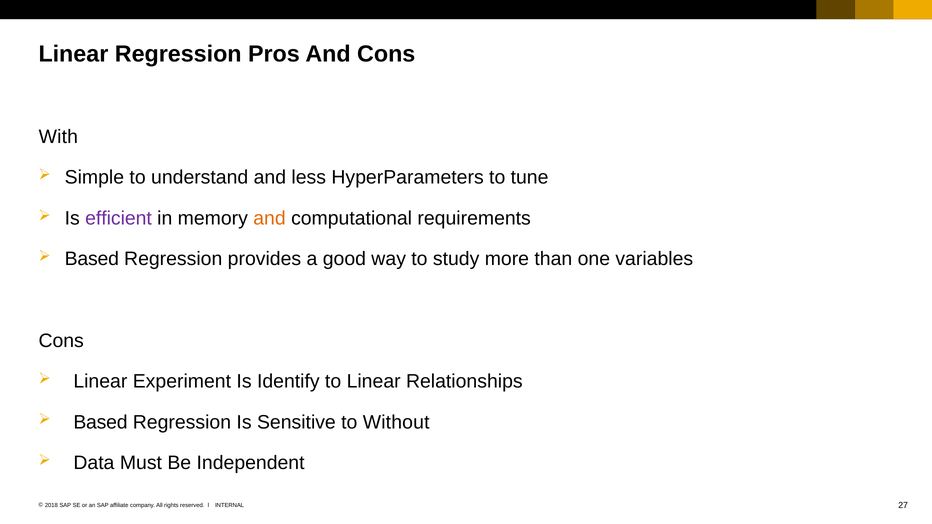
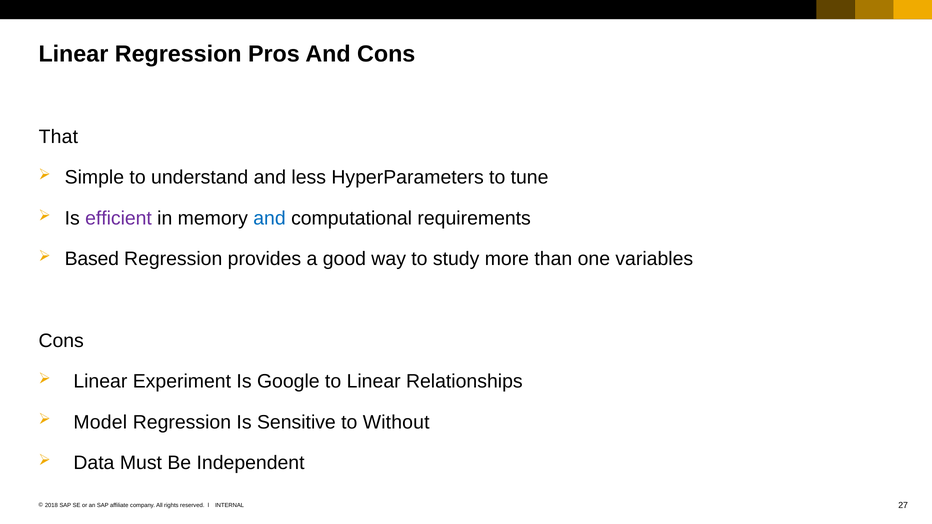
With: With -> That
and at (270, 218) colour: orange -> blue
Identify: Identify -> Google
Based at (101, 422): Based -> Model
